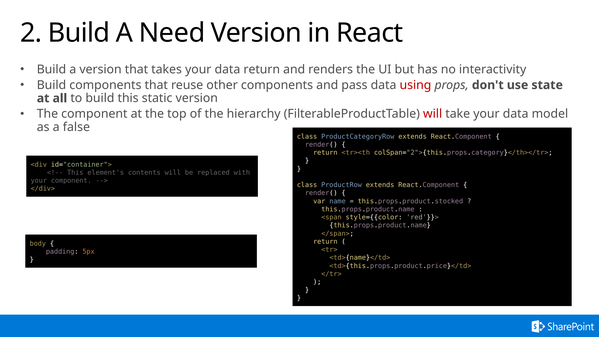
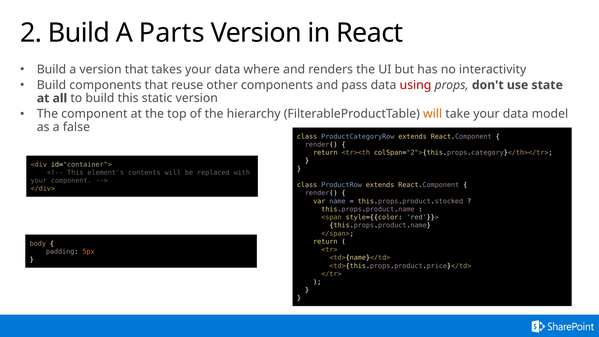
Need: Need -> Parts
data return: return -> where
will at (433, 114) colour: red -> orange
